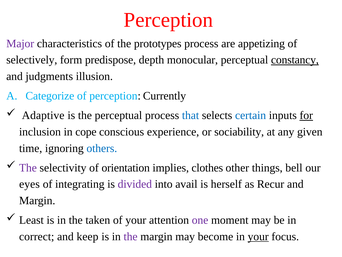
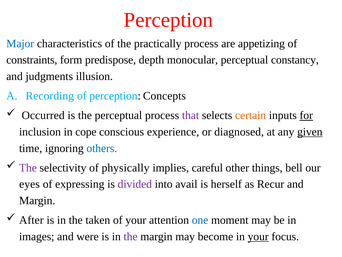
Major colour: purple -> blue
prototypes: prototypes -> practically
selectively: selectively -> constraints
constancy underline: present -> none
Categorize: Categorize -> Recording
Currently: Currently -> Concepts
Adaptive: Adaptive -> Occurred
that colour: blue -> purple
certain colour: blue -> orange
sociability: sociability -> diagnosed
given underline: none -> present
orientation: orientation -> physically
clothes: clothes -> careful
integrating: integrating -> expressing
Least: Least -> After
one colour: purple -> blue
correct: correct -> images
keep: keep -> were
